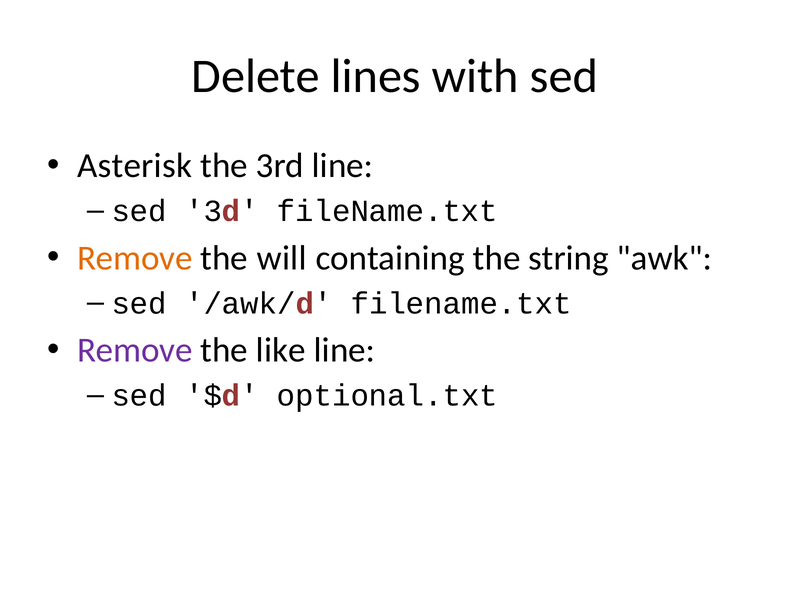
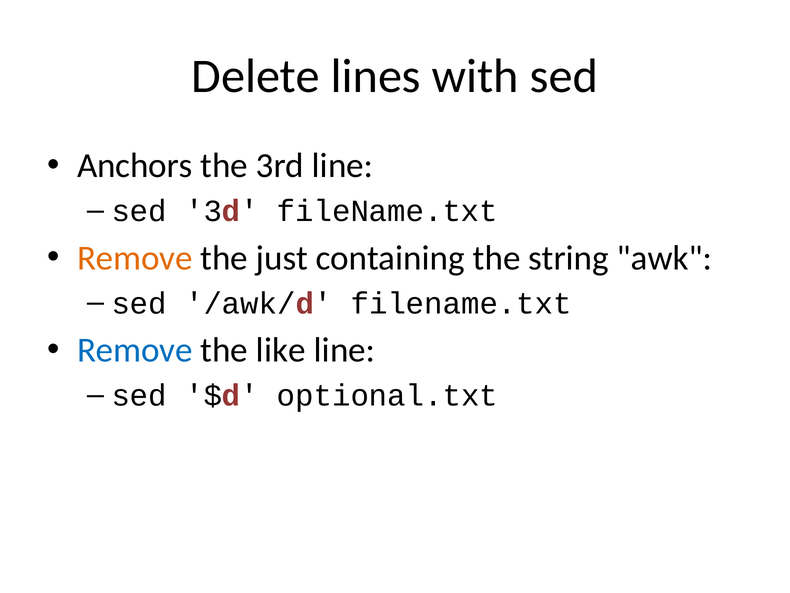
Asterisk: Asterisk -> Anchors
will: will -> just
Remove at (135, 350) colour: purple -> blue
